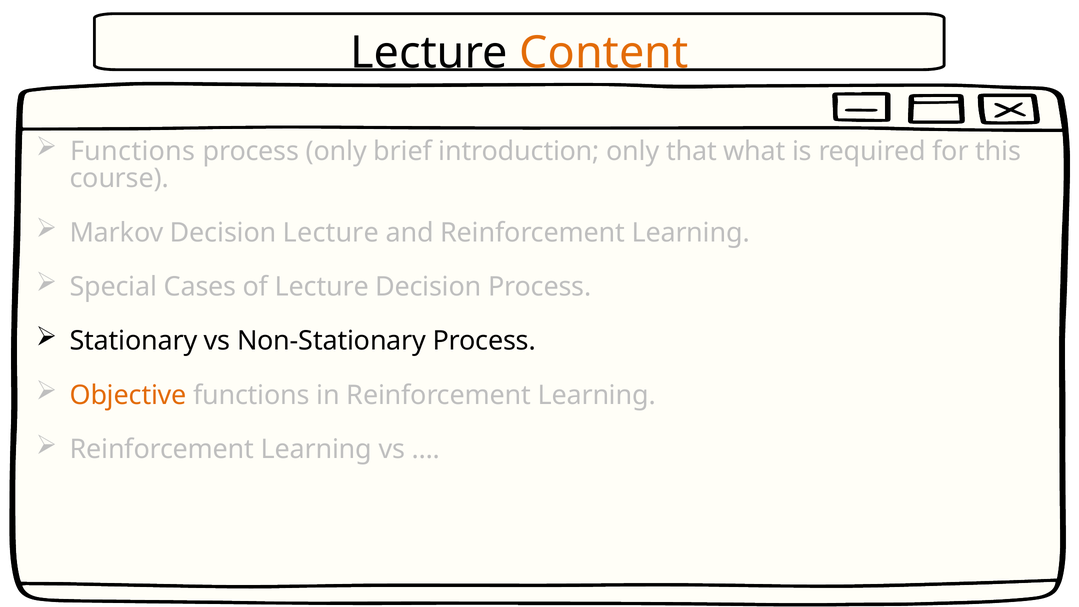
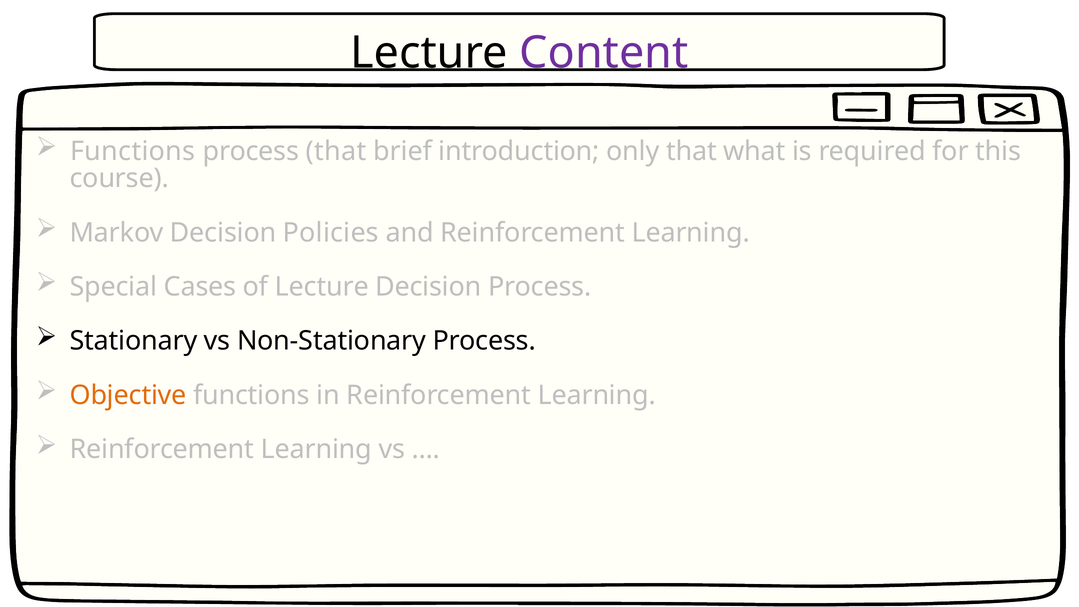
Content colour: orange -> purple
process only: only -> that
Decision Lecture: Lecture -> Policies
